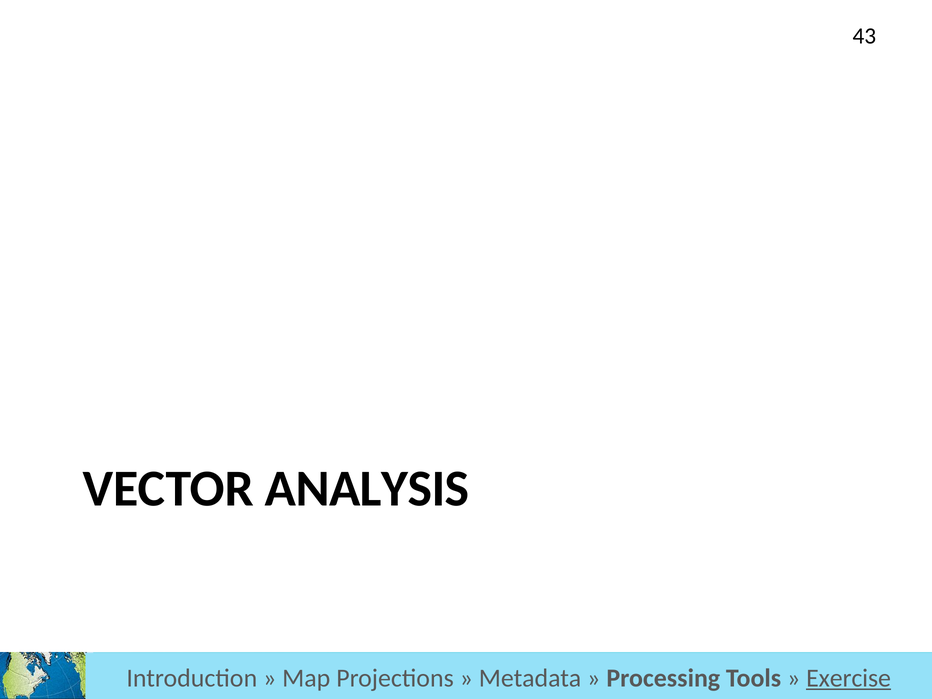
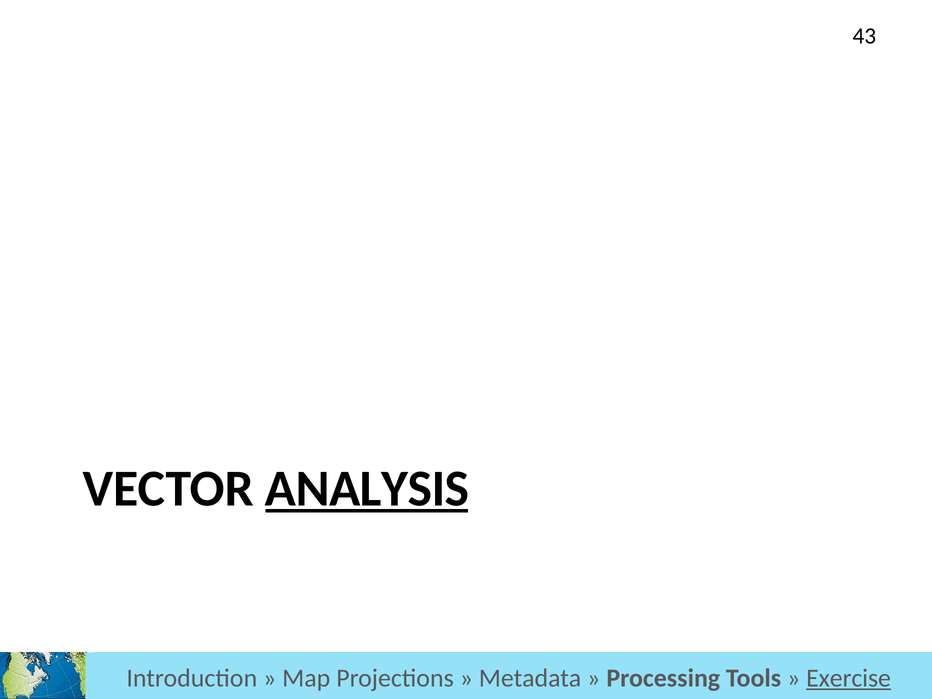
ANALYSIS at (367, 489) underline: none -> present
